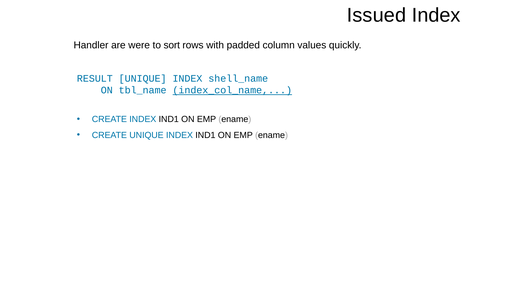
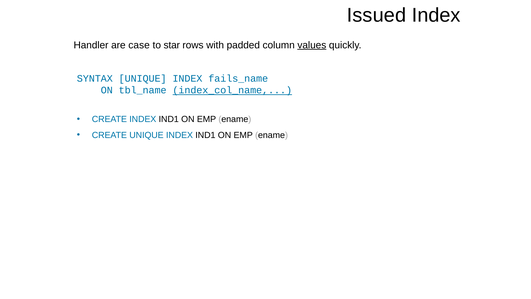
were: were -> case
sort: sort -> star
values underline: none -> present
RESULT: RESULT -> SYNTAX
shell_name: shell_name -> fails_name
